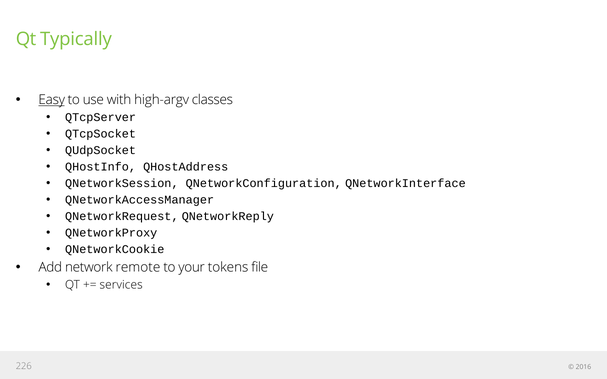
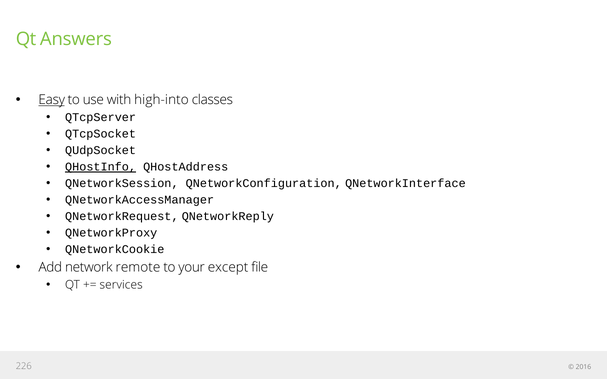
Typically: Typically -> Answers
high-argv: high-argv -> high-into
QHostInfo underline: none -> present
tokens: tokens -> except
